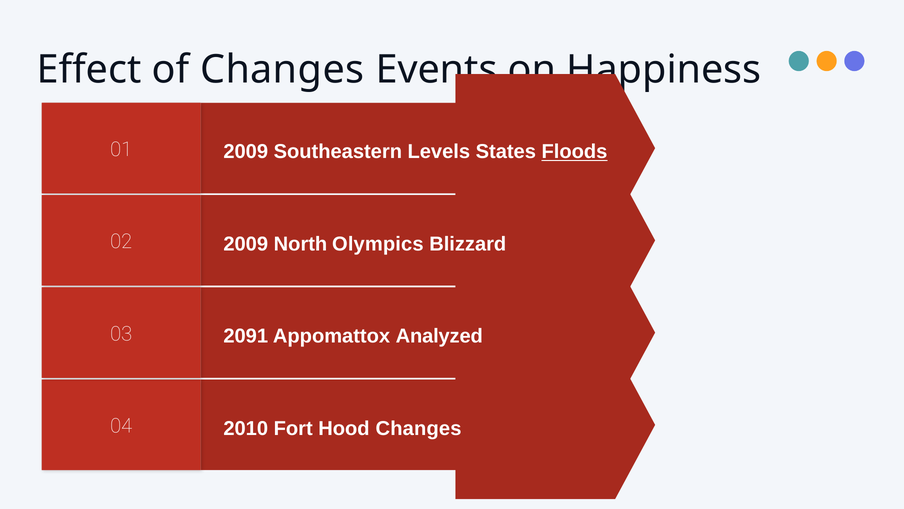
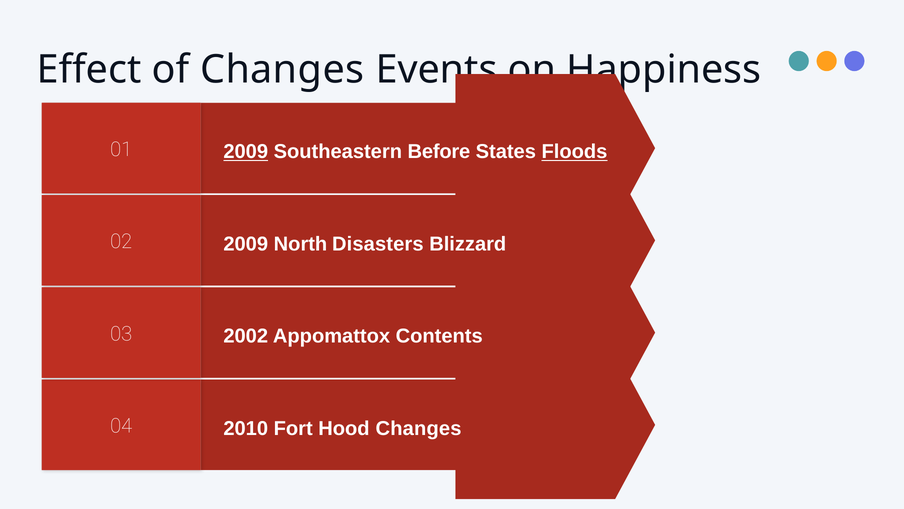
2009 at (246, 152) underline: none -> present
Levels: Levels -> Before
Olympics: Olympics -> Disasters
2091: 2091 -> 2002
Analyzed: Analyzed -> Contents
